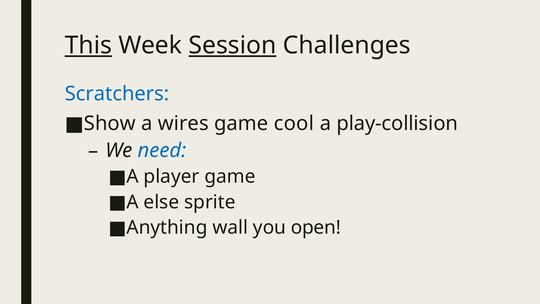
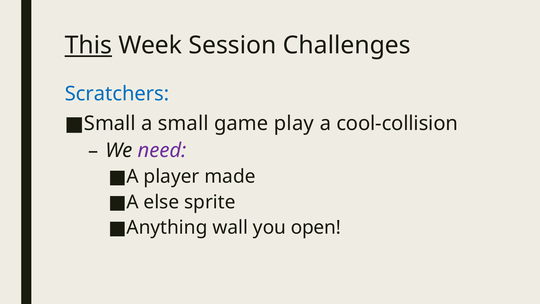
Session underline: present -> none
Show at (110, 123): Show -> Small
a wires: wires -> small
cool: cool -> play
play-collision: play-collision -> cool-collision
need colour: blue -> purple
player game: game -> made
